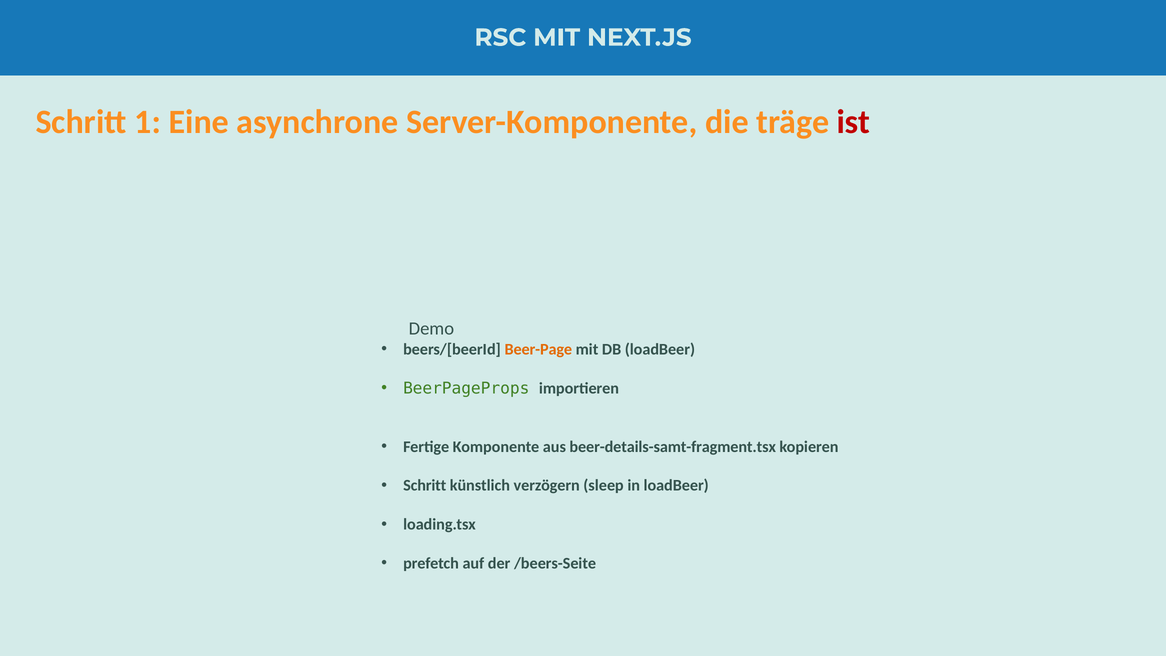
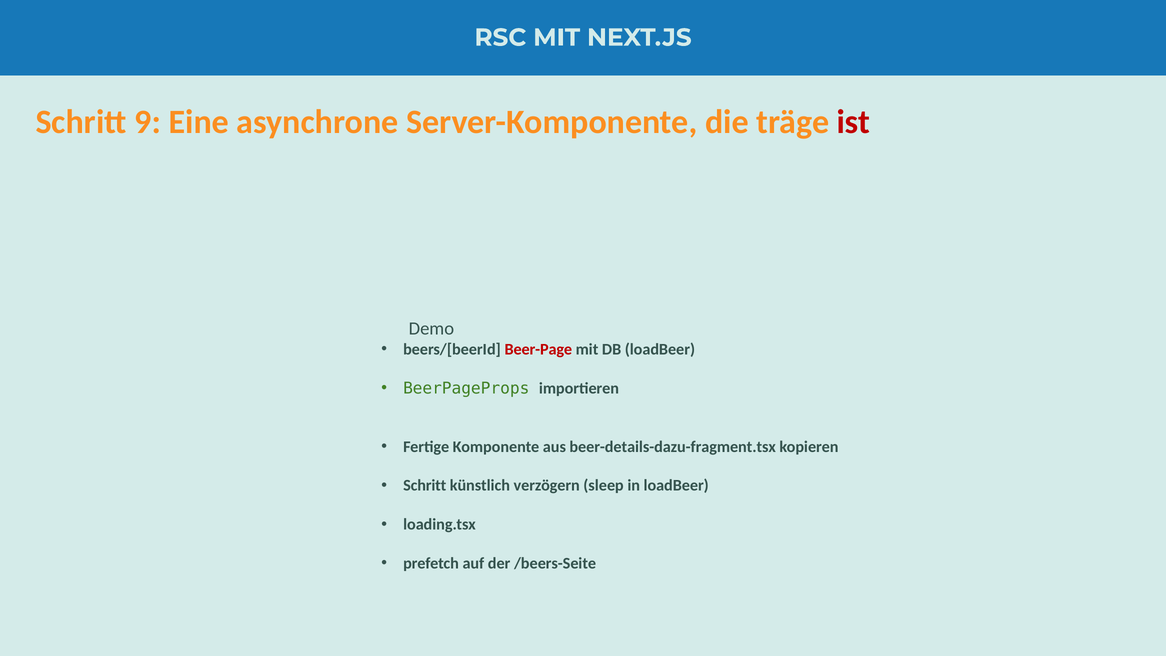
1: 1 -> 9
Beer-Page colour: orange -> red
beer-details-samt-fragment.tsx: beer-details-samt-fragment.tsx -> beer-details-dazu-fragment.tsx
